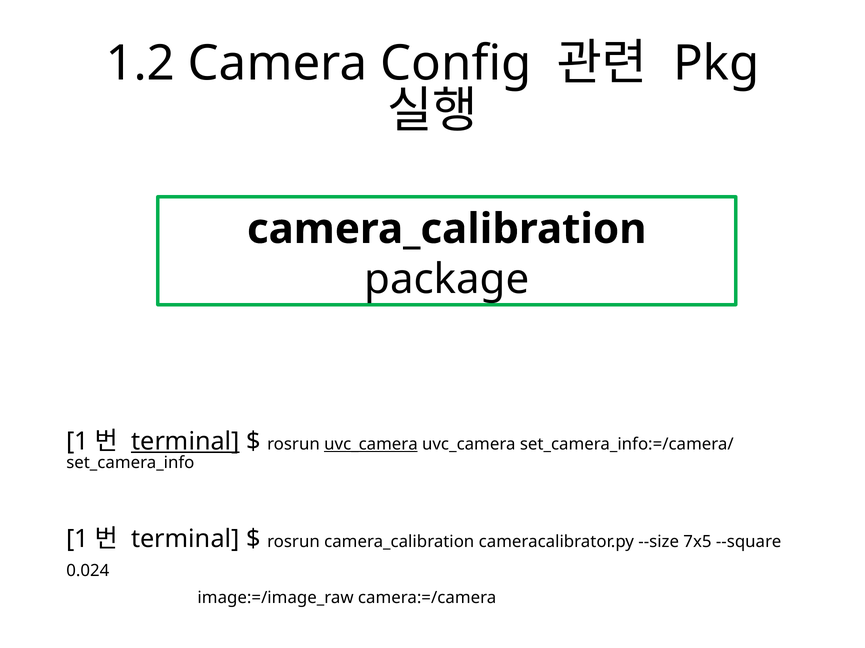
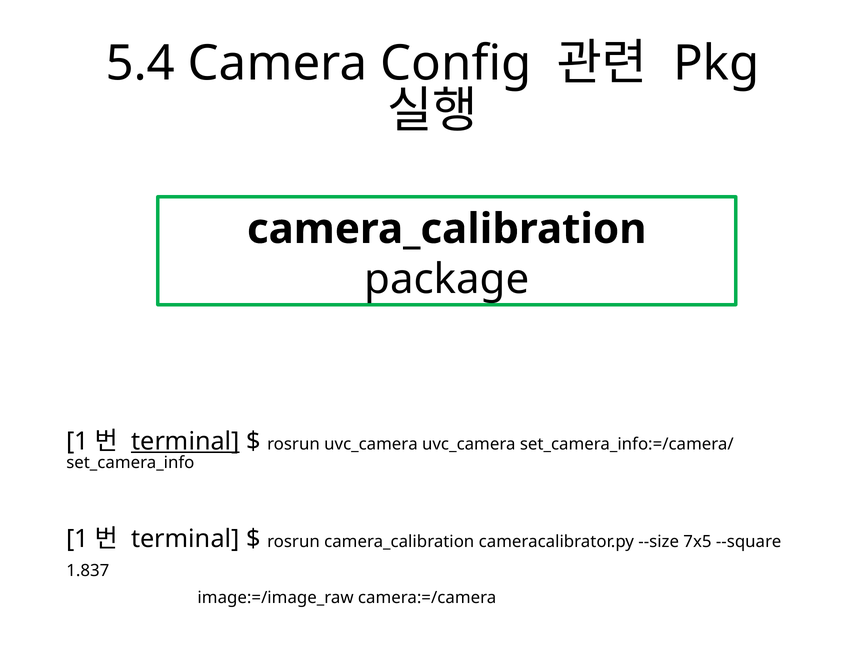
1.2: 1.2 -> 5.4
uvc_camera at (371, 445) underline: present -> none
0.024: 0.024 -> 1.837
